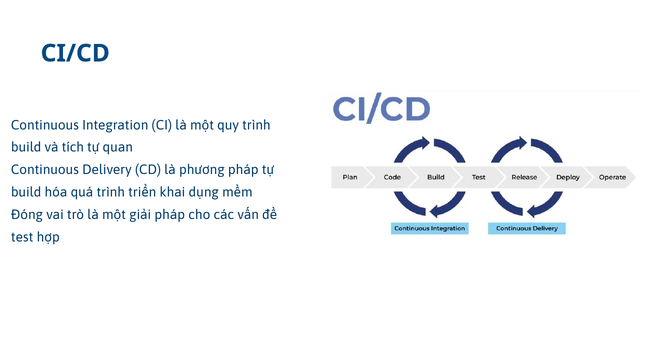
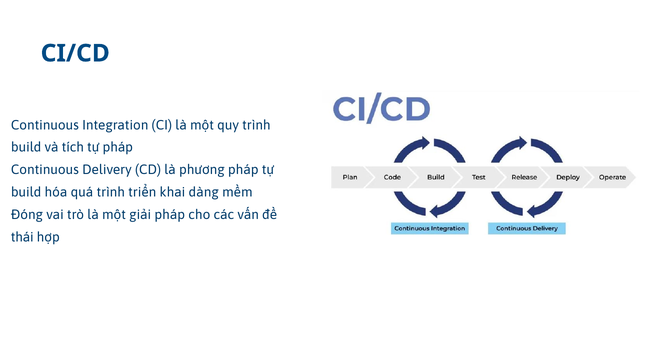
tự quan: quan -> pháp
dụng: dụng -> dàng
test: test -> thái
